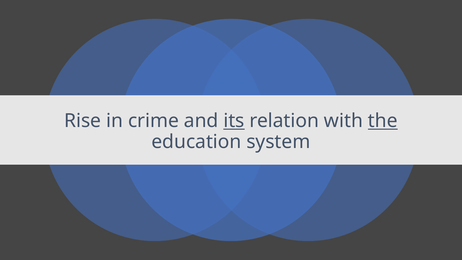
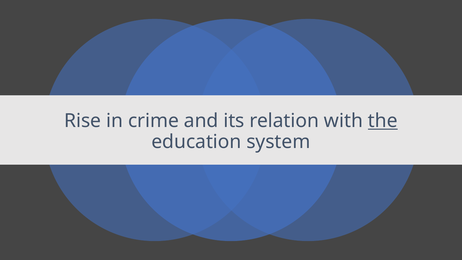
its underline: present -> none
